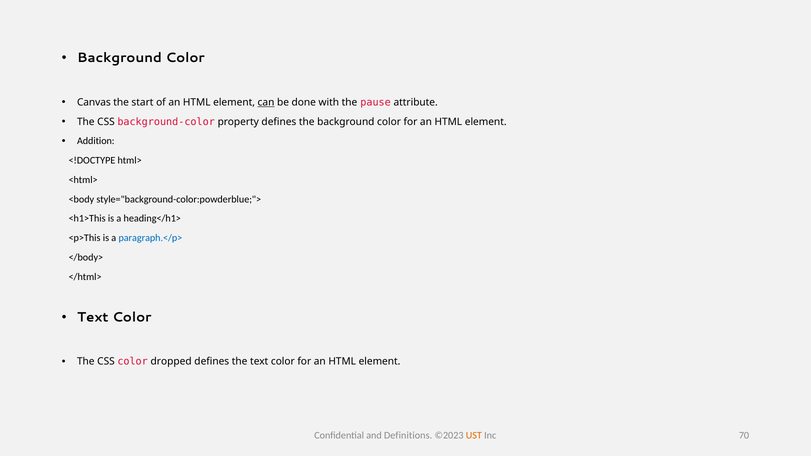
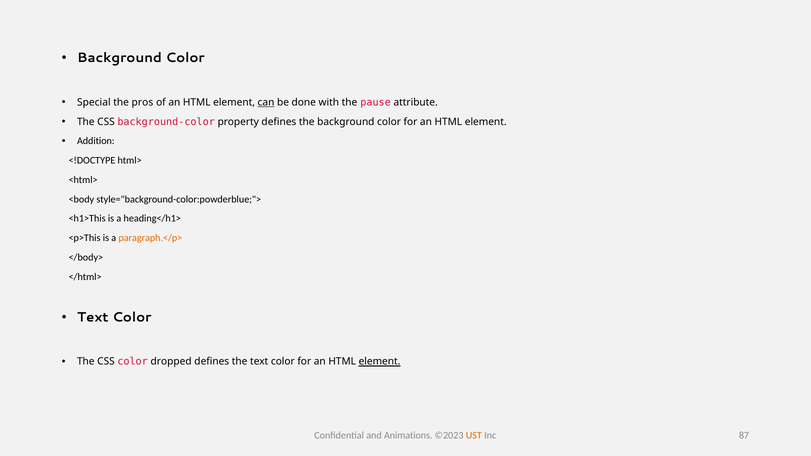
Canvas: Canvas -> Special
start: start -> pros
paragraph.</p> colour: blue -> orange
element at (380, 362) underline: none -> present
Definitions: Definitions -> Animations
70: 70 -> 87
